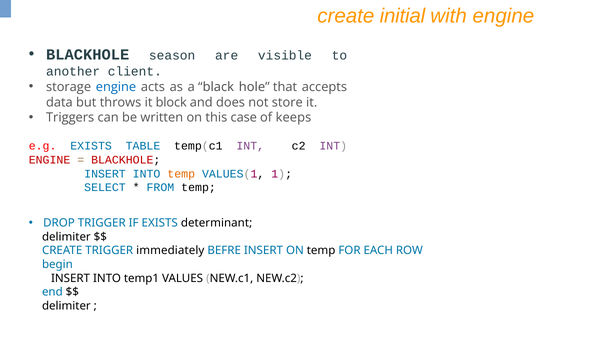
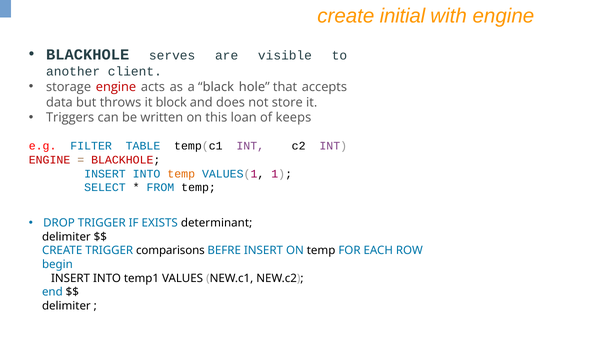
season: season -> serves
engine at (116, 87) colour: blue -> red
case: case -> loan
e.g EXISTS: EXISTS -> FILTER
immediately: immediately -> comparisons
